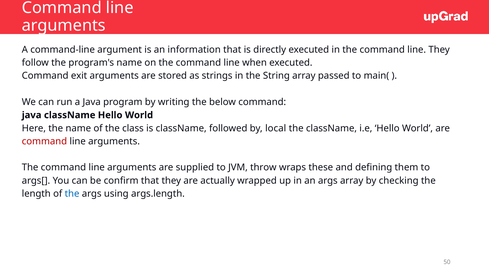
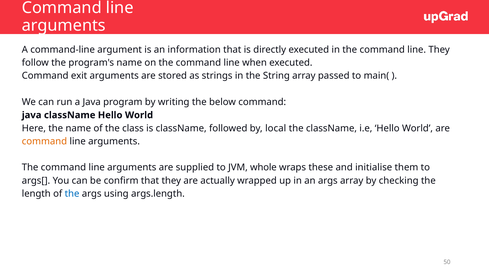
command at (44, 141) colour: red -> orange
throw: throw -> whole
defining: defining -> initialise
